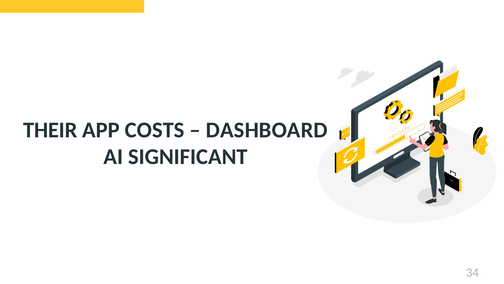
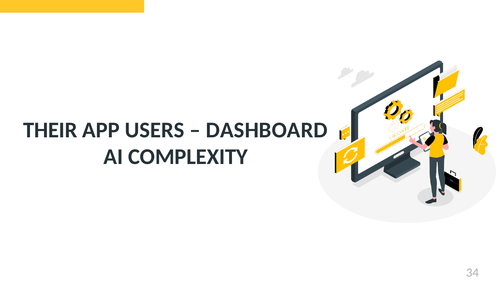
COSTS: COSTS -> USERS
SIGNIFICANT: SIGNIFICANT -> COMPLEXITY
